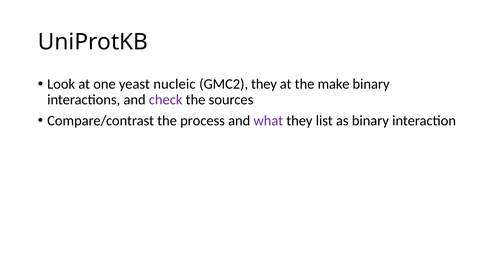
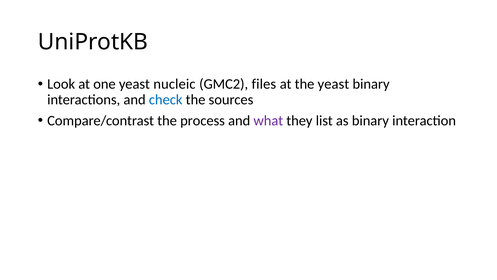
GMC2 they: they -> files
the make: make -> yeast
check colour: purple -> blue
